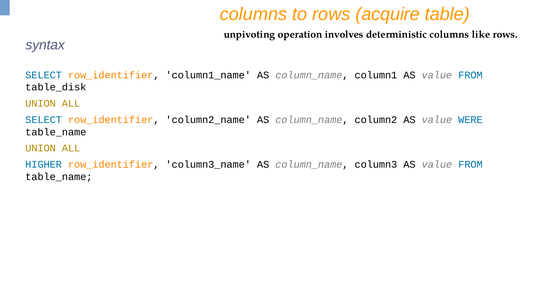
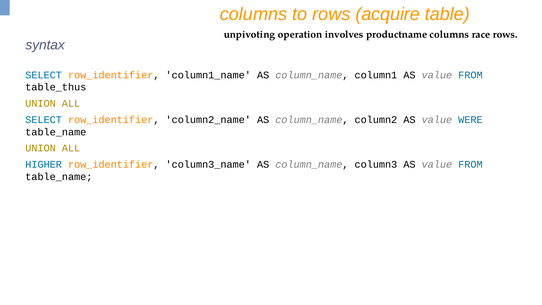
deterministic: deterministic -> productname
like: like -> race
table_disk: table_disk -> table_thus
